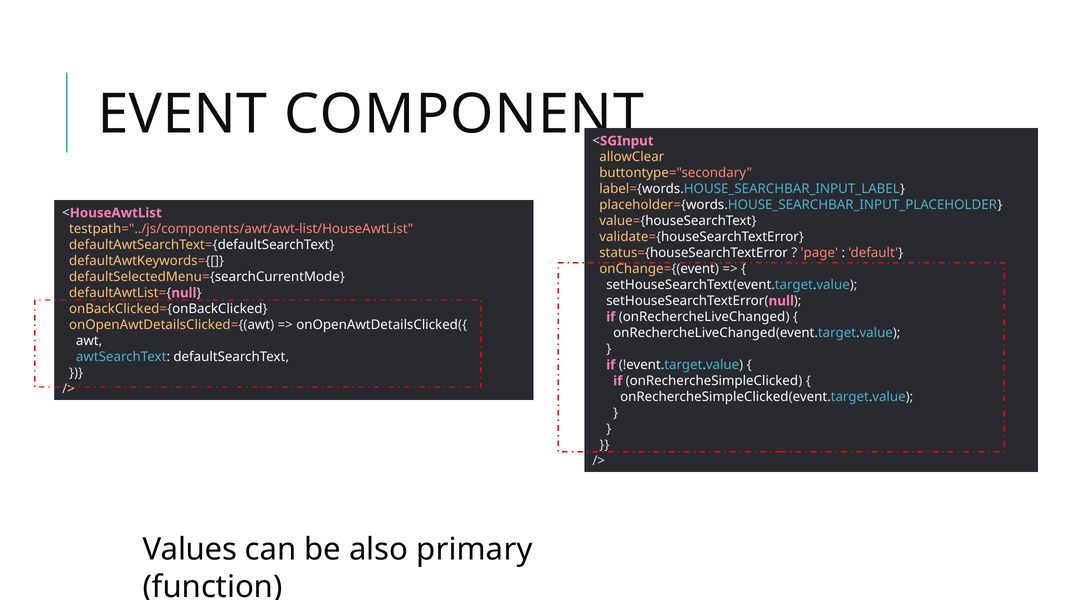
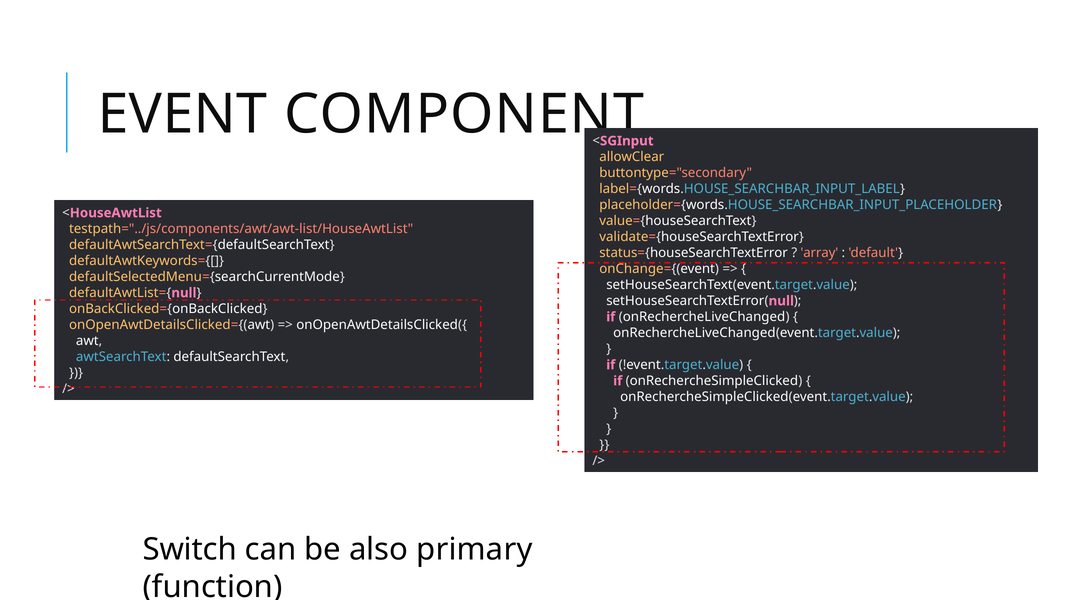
page: page -> array
Values: Values -> Switch
